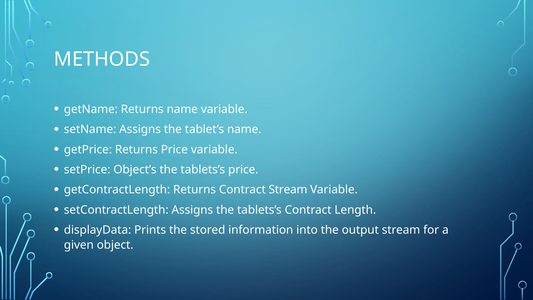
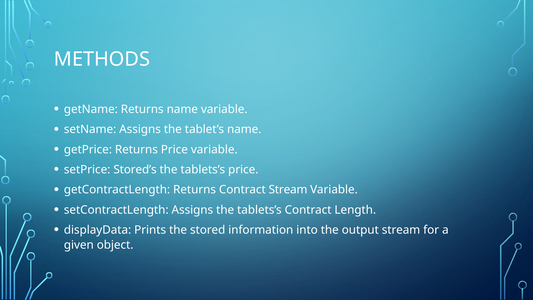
Object’s: Object’s -> Stored’s
